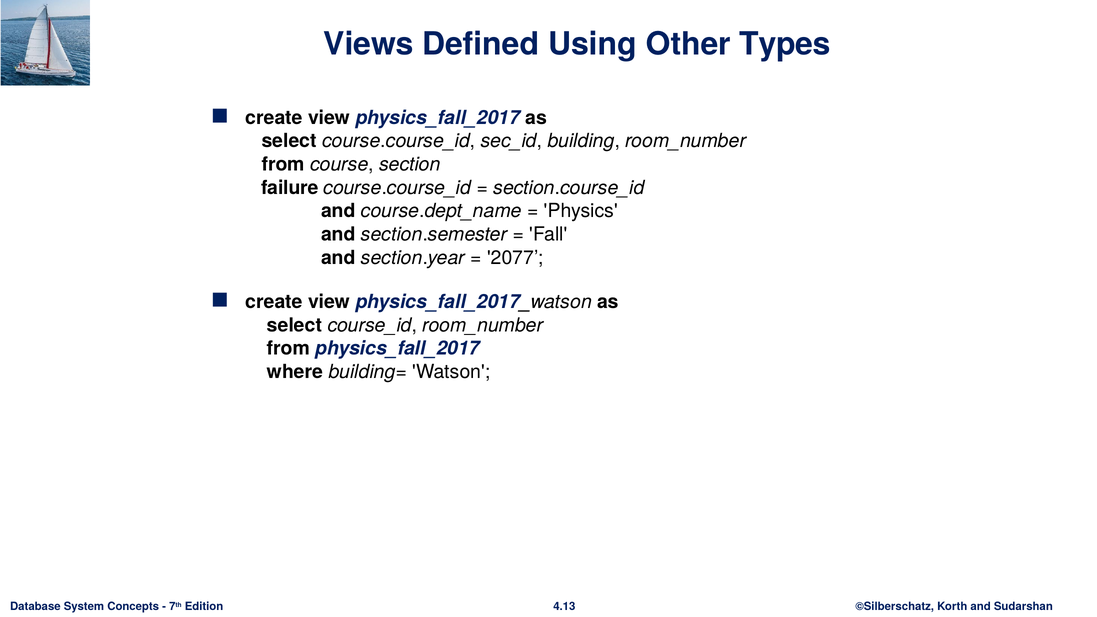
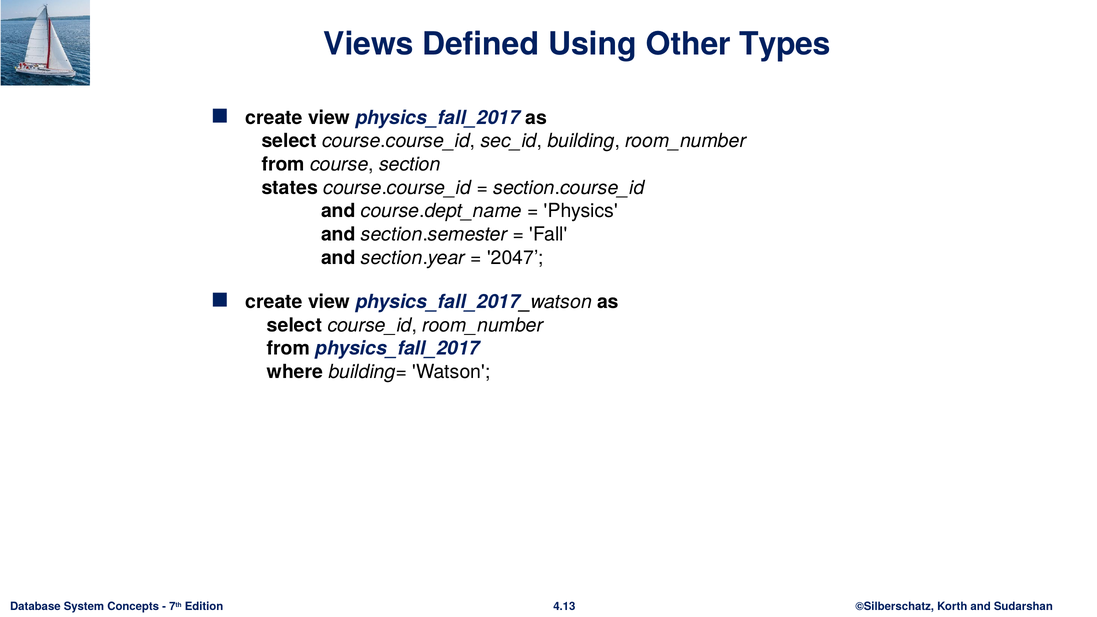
failure: failure -> states
2077: 2077 -> 2047
